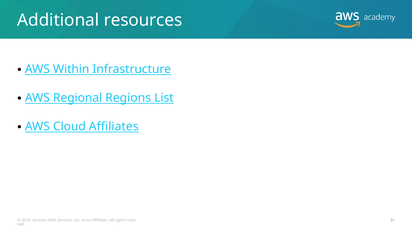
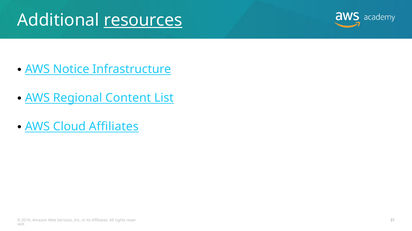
resources underline: none -> present
Within: Within -> Notice
Regions: Regions -> Content
